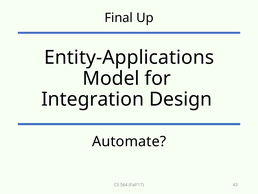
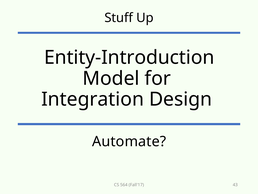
Final: Final -> Stuff
Entity-Applications: Entity-Applications -> Entity-Introduction
